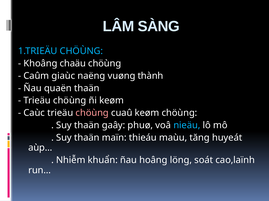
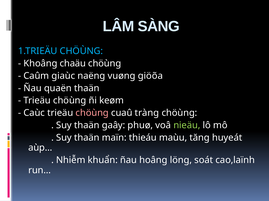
thành: thành -> giöõa
cuaû keøm: keøm -> tràng
nieäu colour: light blue -> light green
